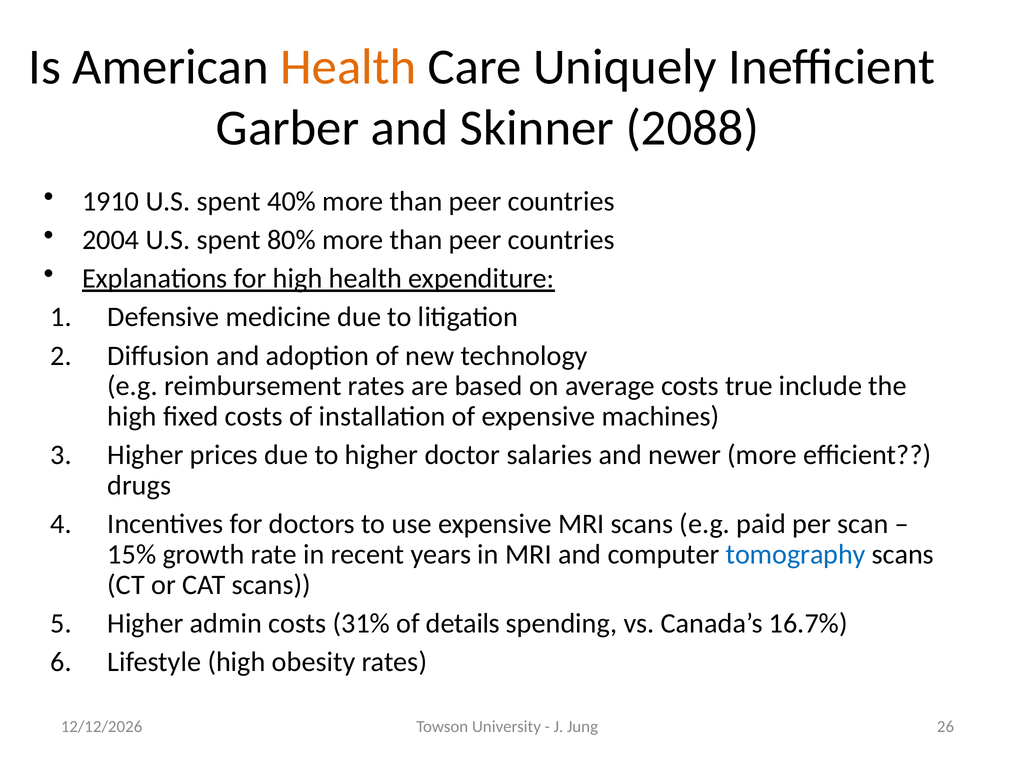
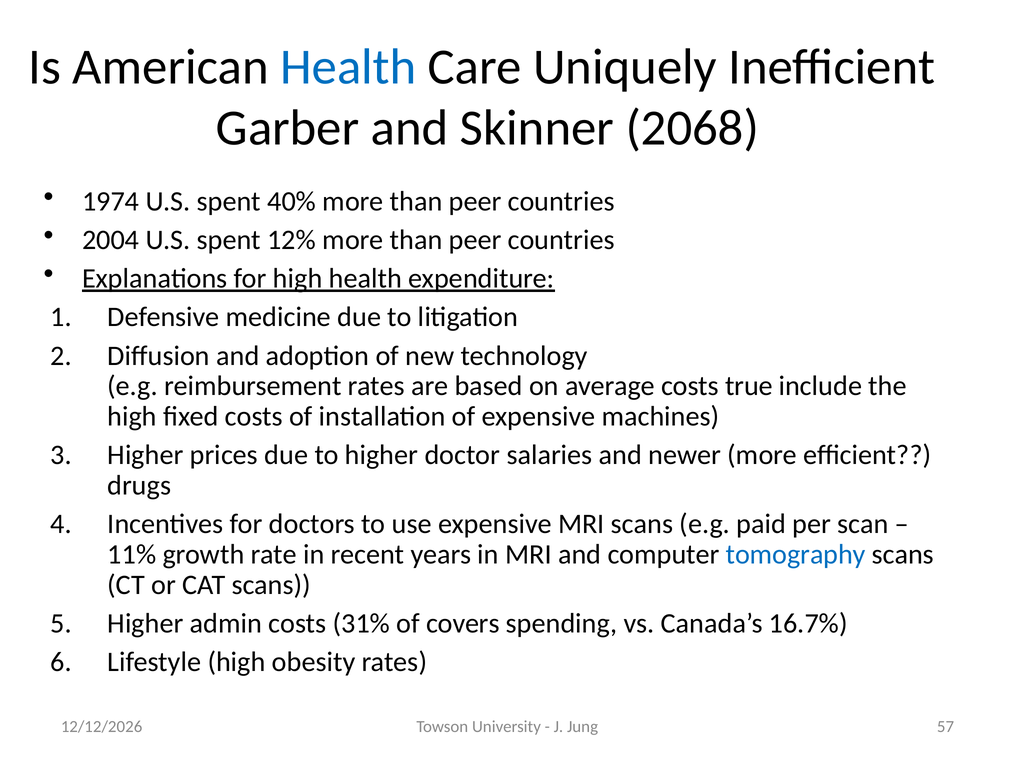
Health at (348, 67) colour: orange -> blue
2088: 2088 -> 2068
1910: 1910 -> 1974
80%: 80% -> 12%
15%: 15% -> 11%
details: details -> covers
26: 26 -> 57
